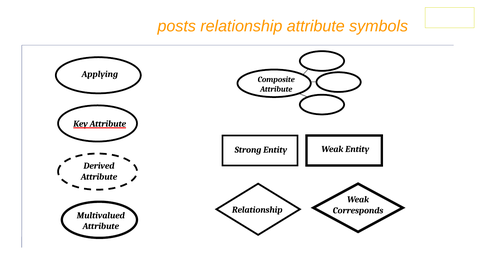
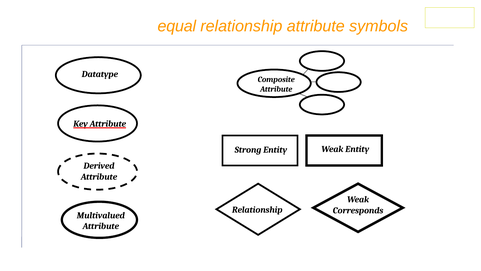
posts: posts -> equal
Applying: Applying -> Datatype
